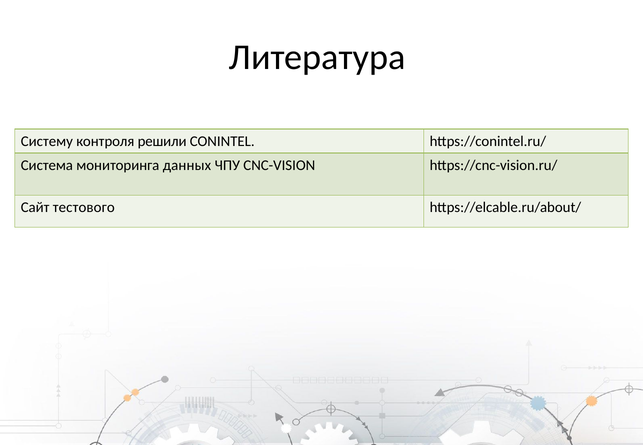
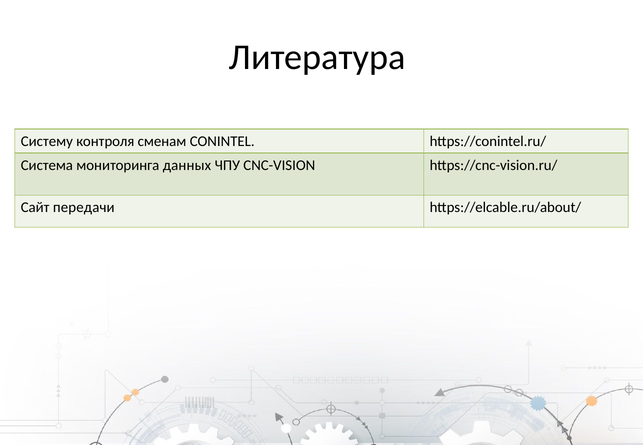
решили: решили -> сменам
тестового: тестового -> передачи
